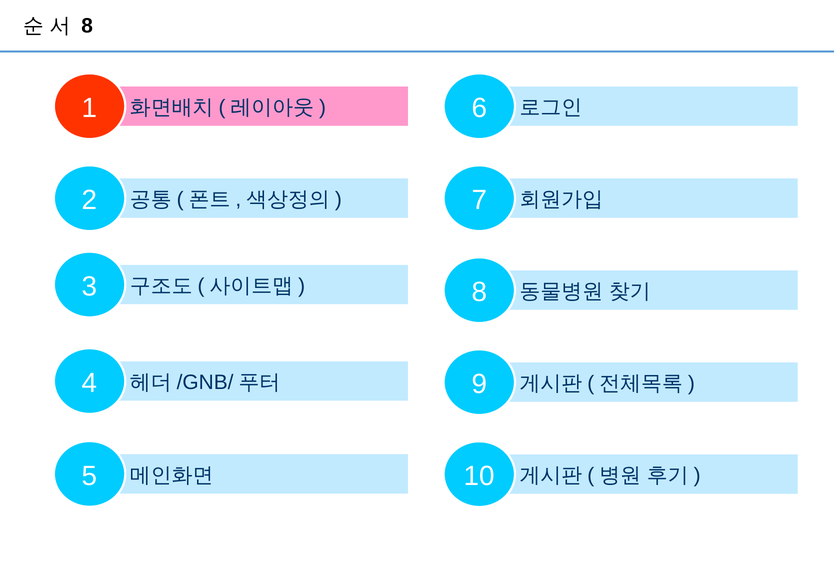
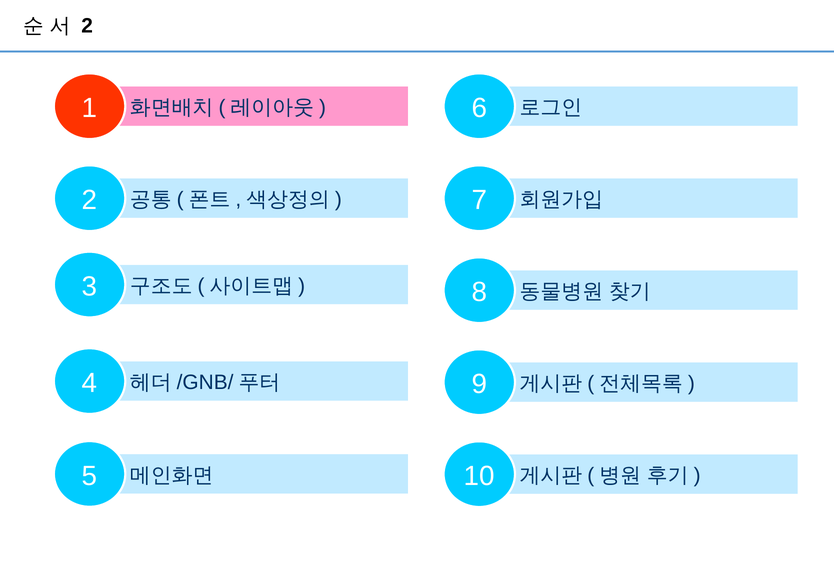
8 at (87, 26): 8 -> 2
